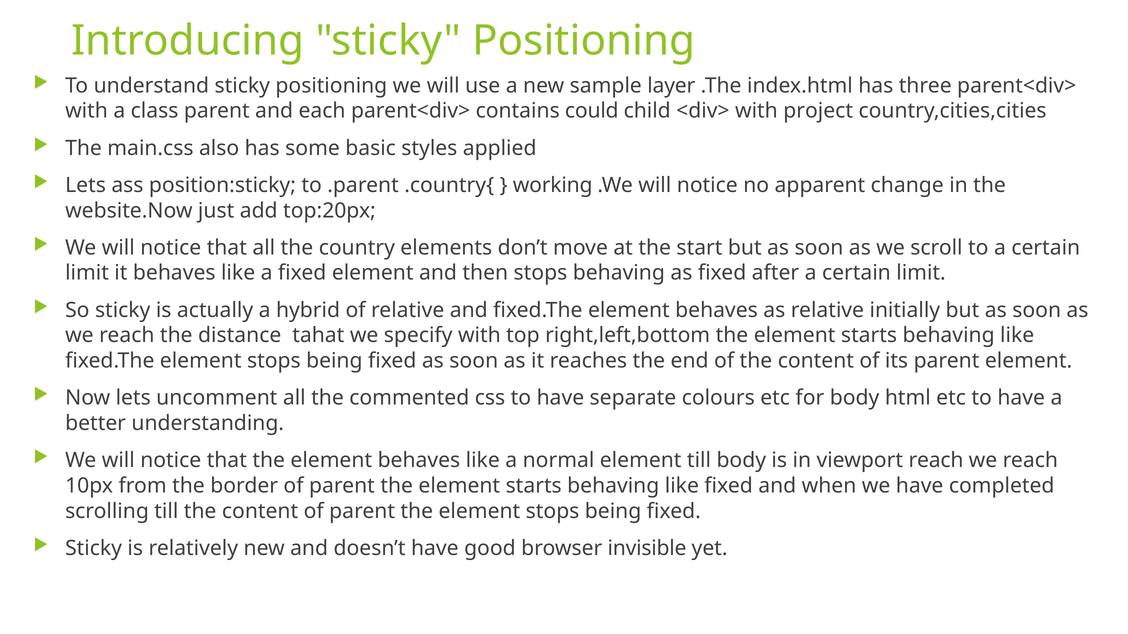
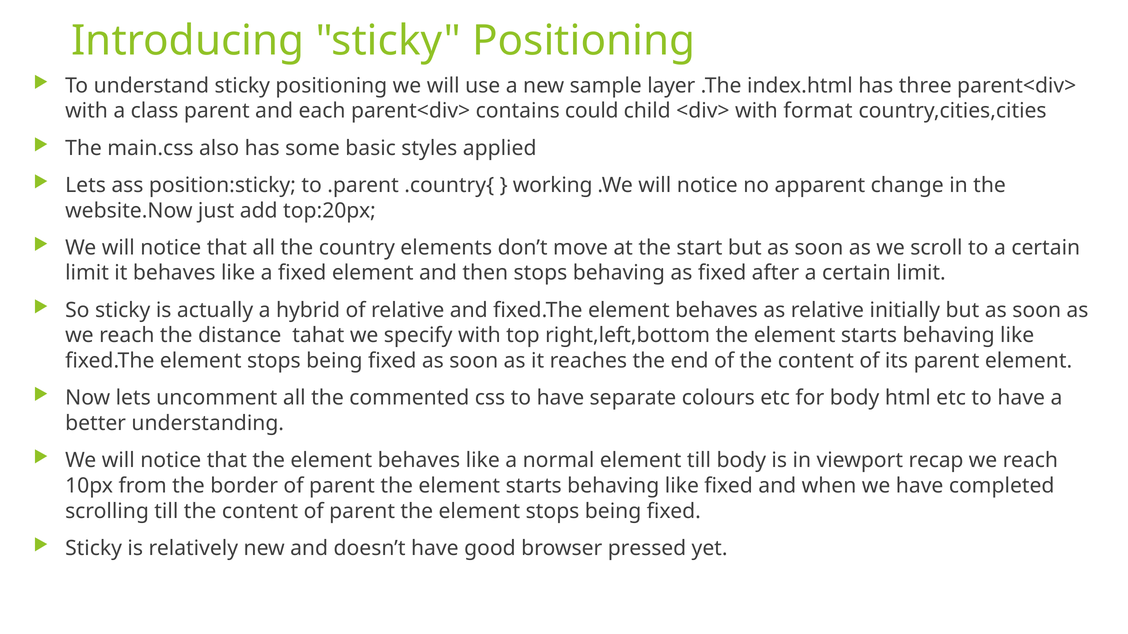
project: project -> format
viewport reach: reach -> recap
invisible: invisible -> pressed
